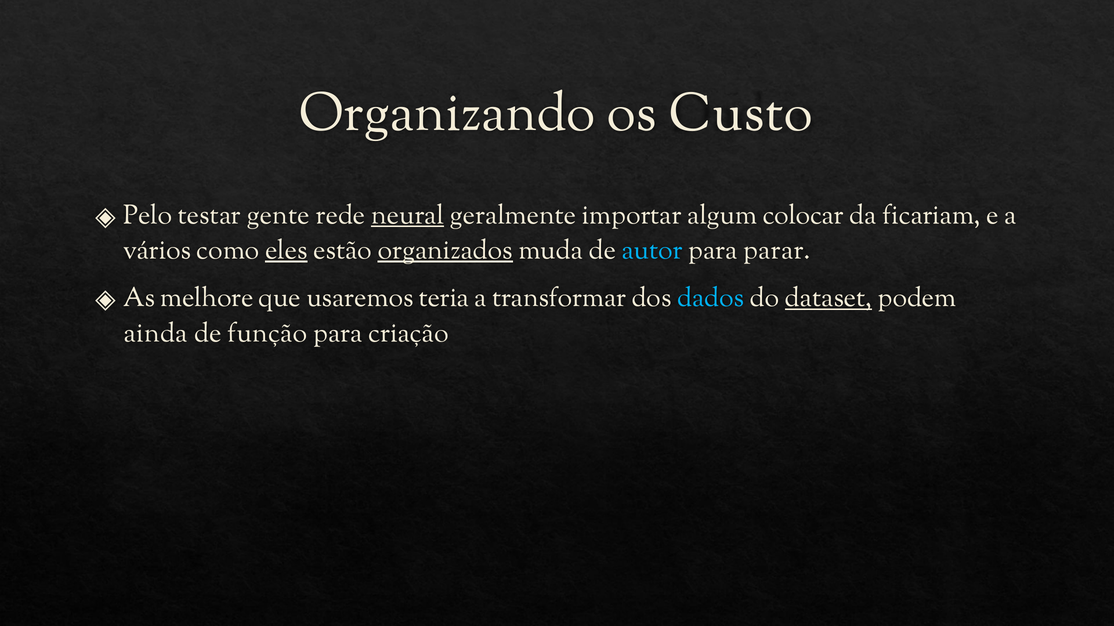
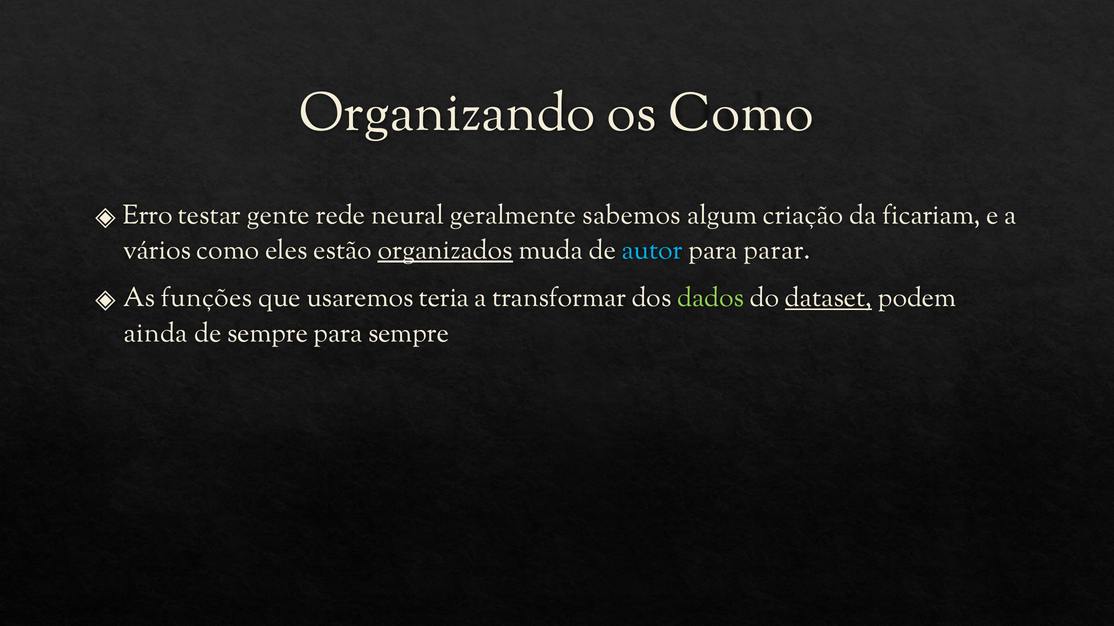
os Custo: Custo -> Como
Pelo: Pelo -> Erro
neural underline: present -> none
importar: importar -> sabemos
colocar: colocar -> criação
eles underline: present -> none
melhore: melhore -> funções
dados colour: light blue -> light green
de função: função -> sempre
para criação: criação -> sempre
